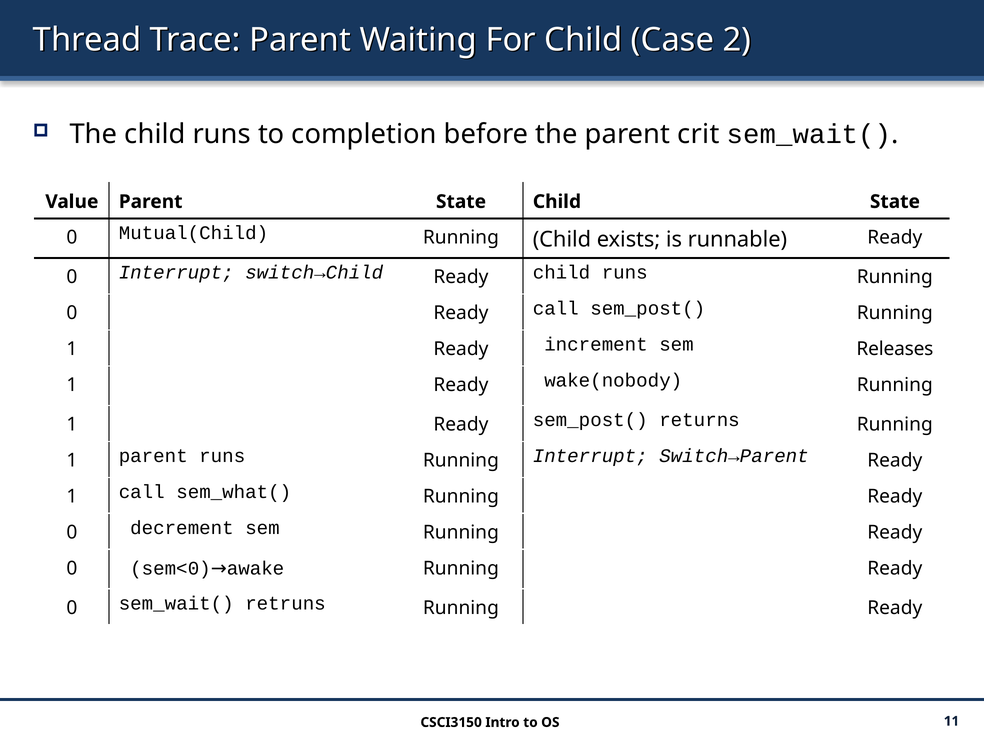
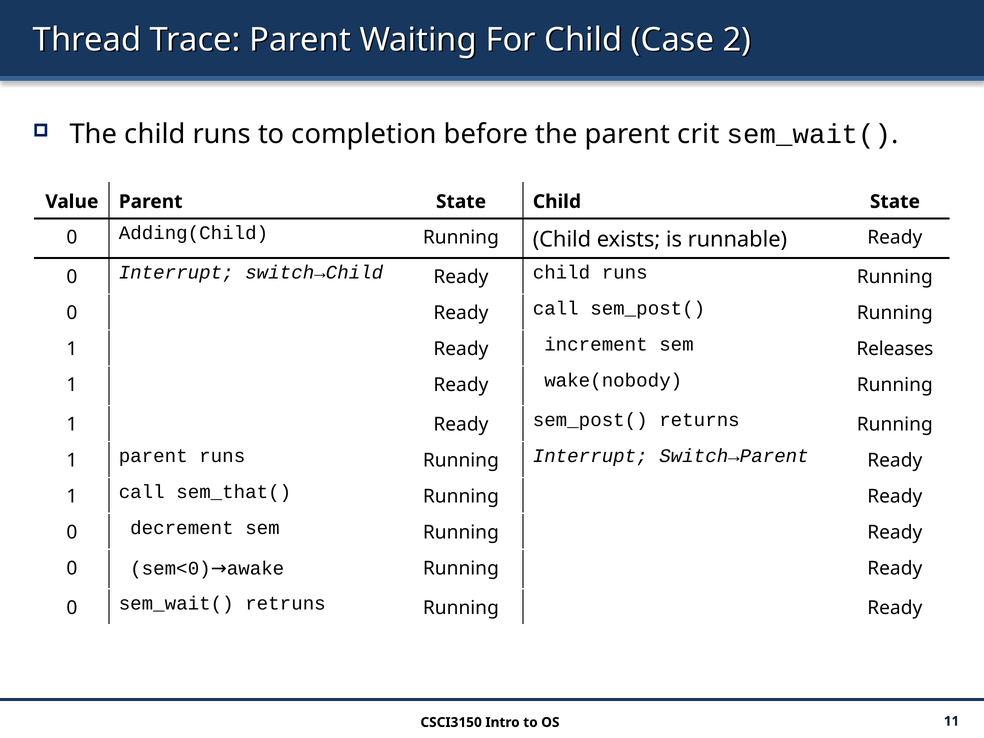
Mutual(Child: Mutual(Child -> Adding(Child
sem_what(: sem_what( -> sem_that(
